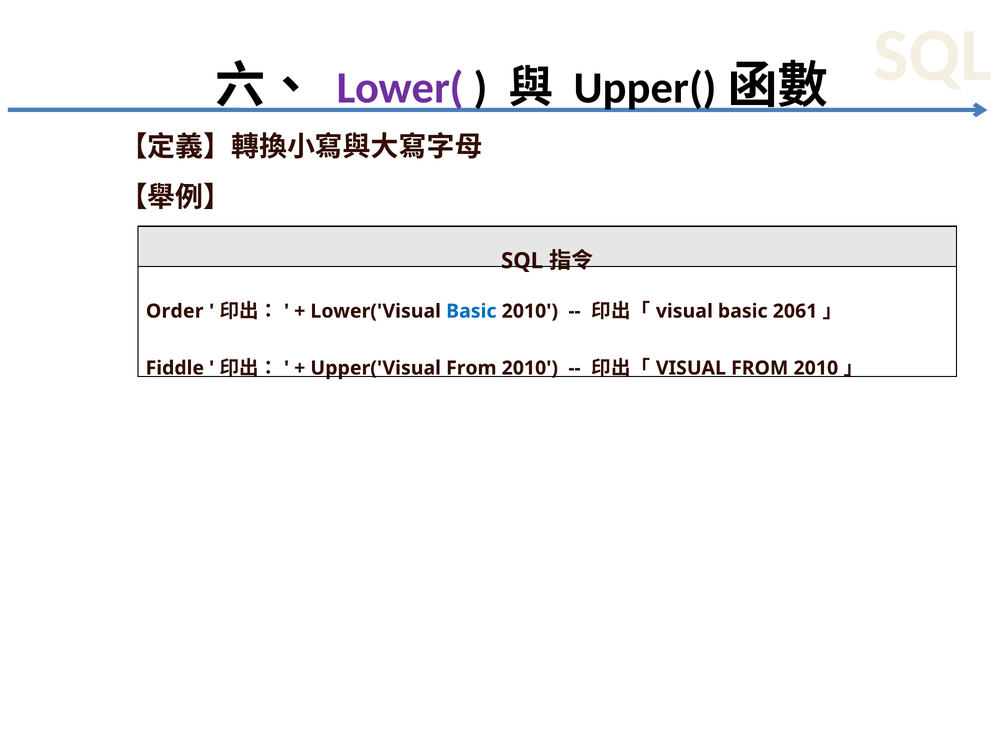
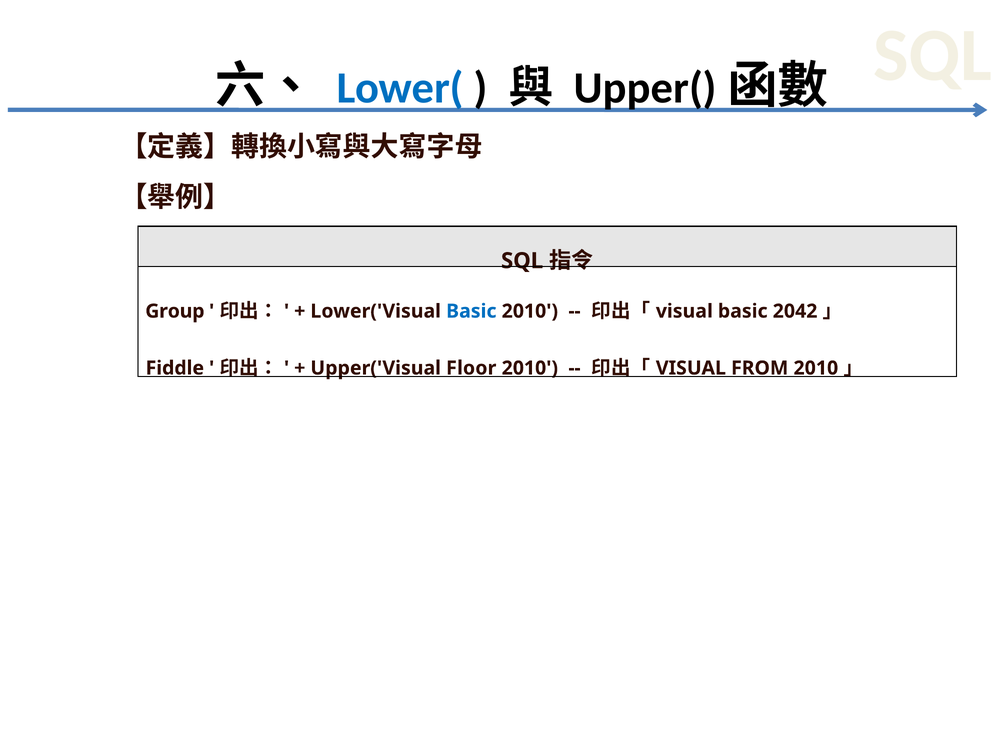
Lower( colour: purple -> blue
Order: Order -> Group
2061: 2061 -> 2042
Upper('Visual From: From -> Floor
